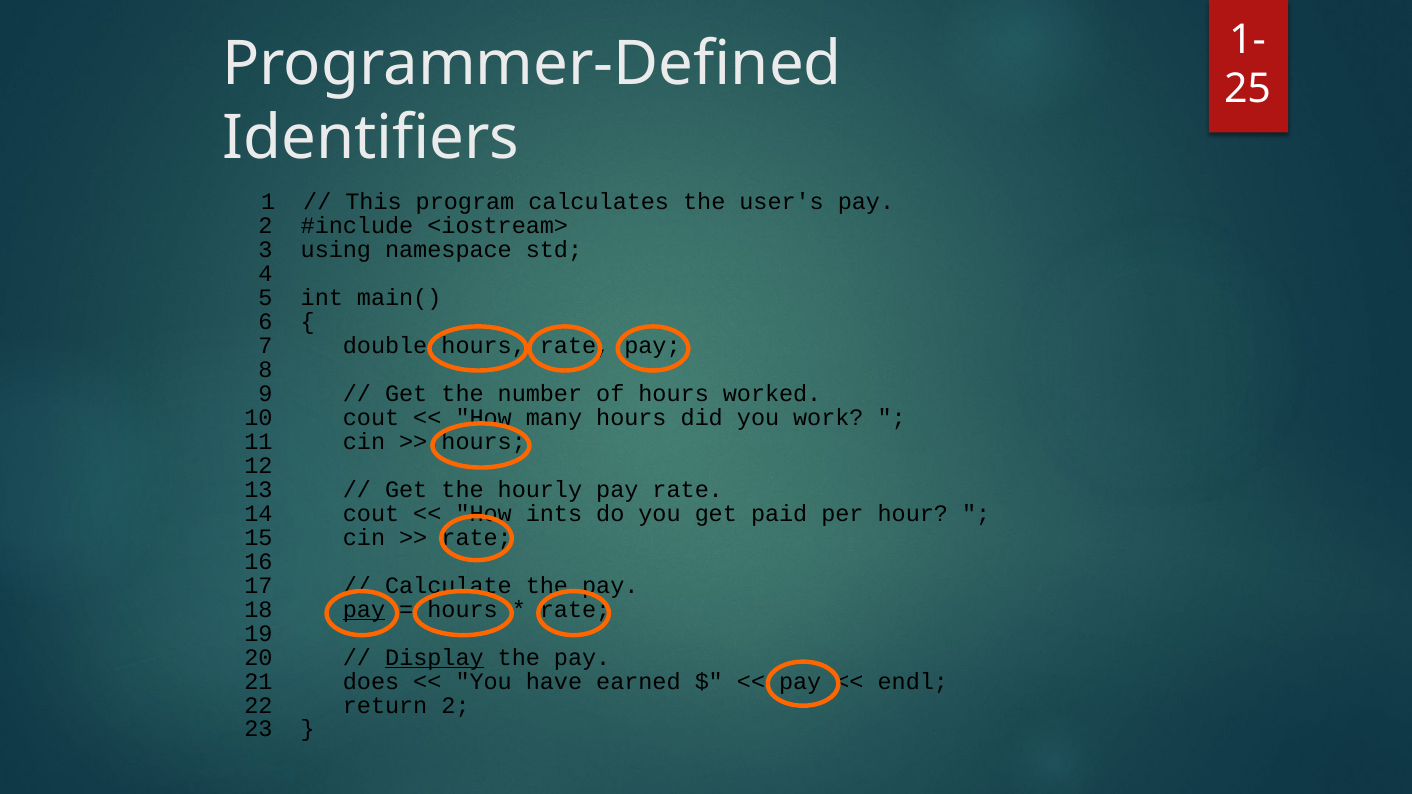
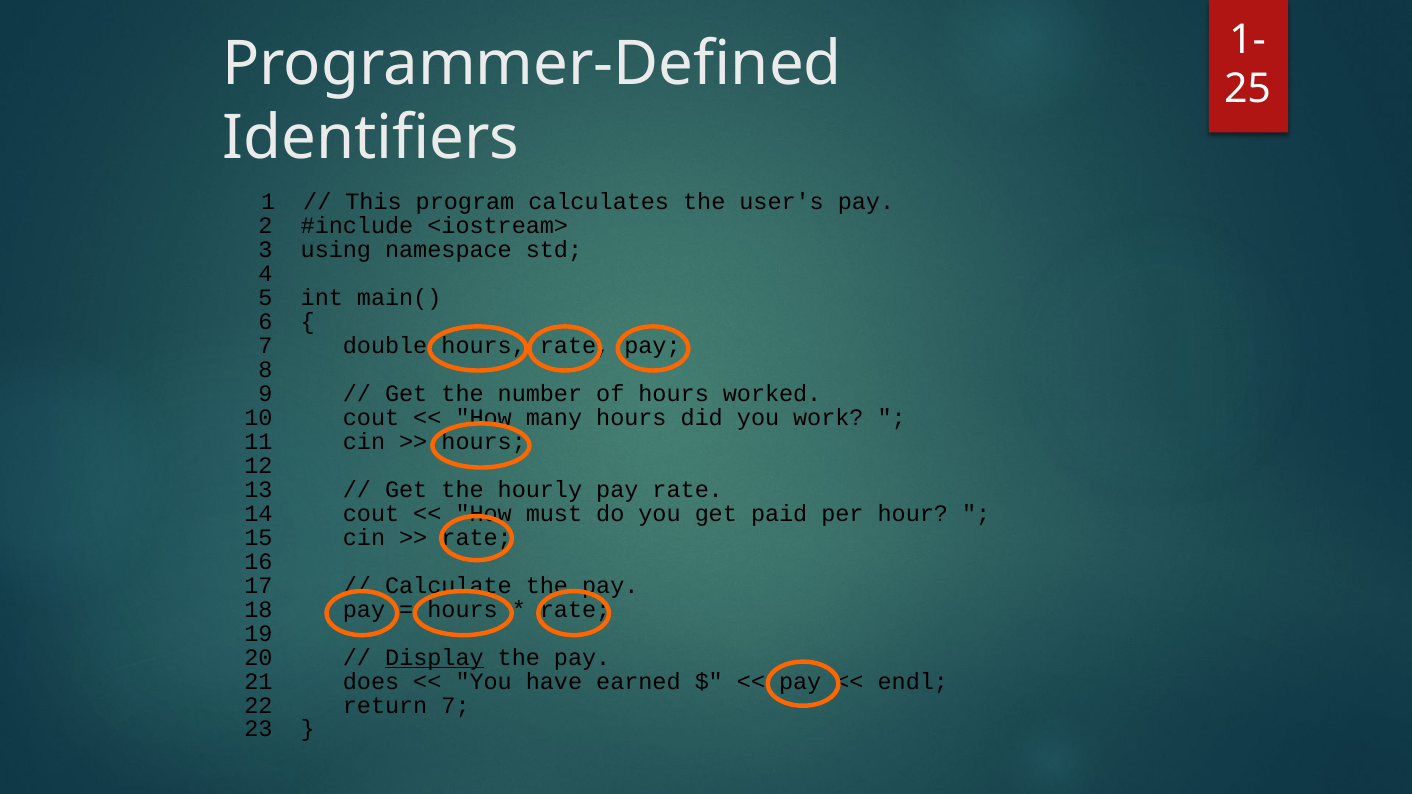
ints: ints -> must
pay at (364, 610) underline: present -> none
return 2: 2 -> 7
